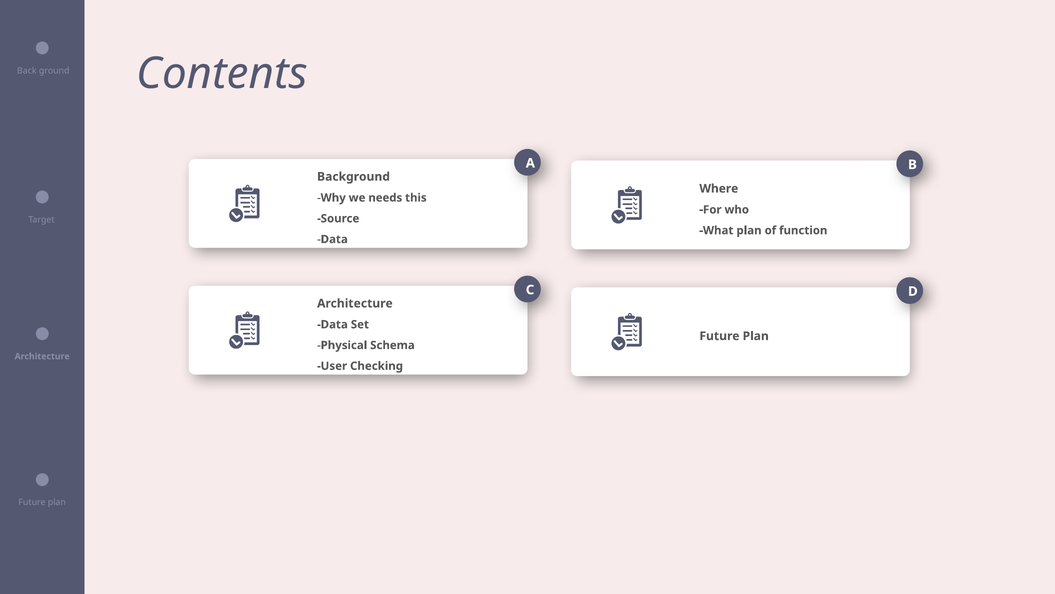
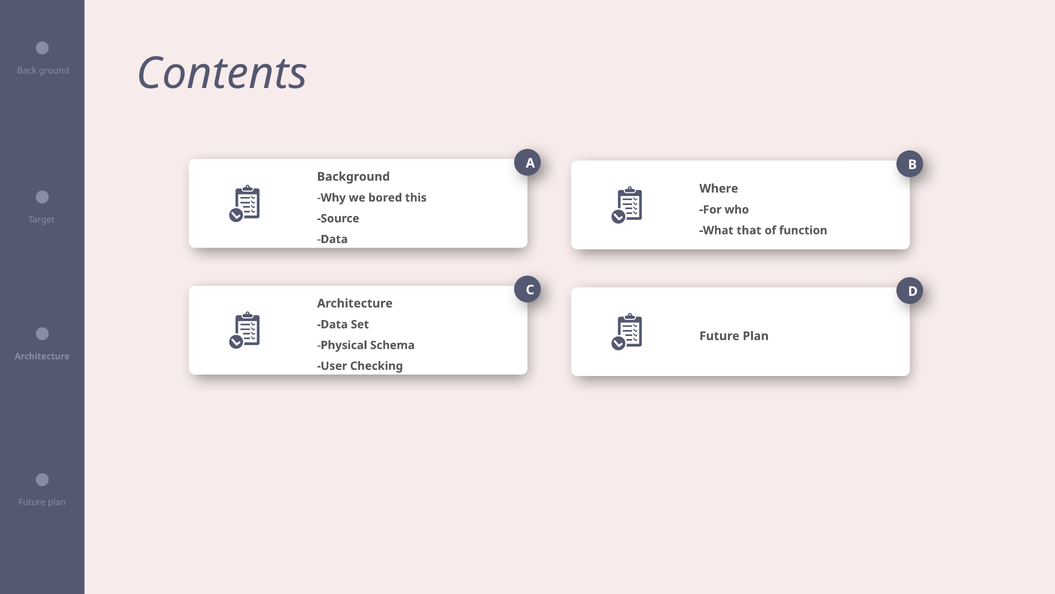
needs: needs -> bored
What plan: plan -> that
